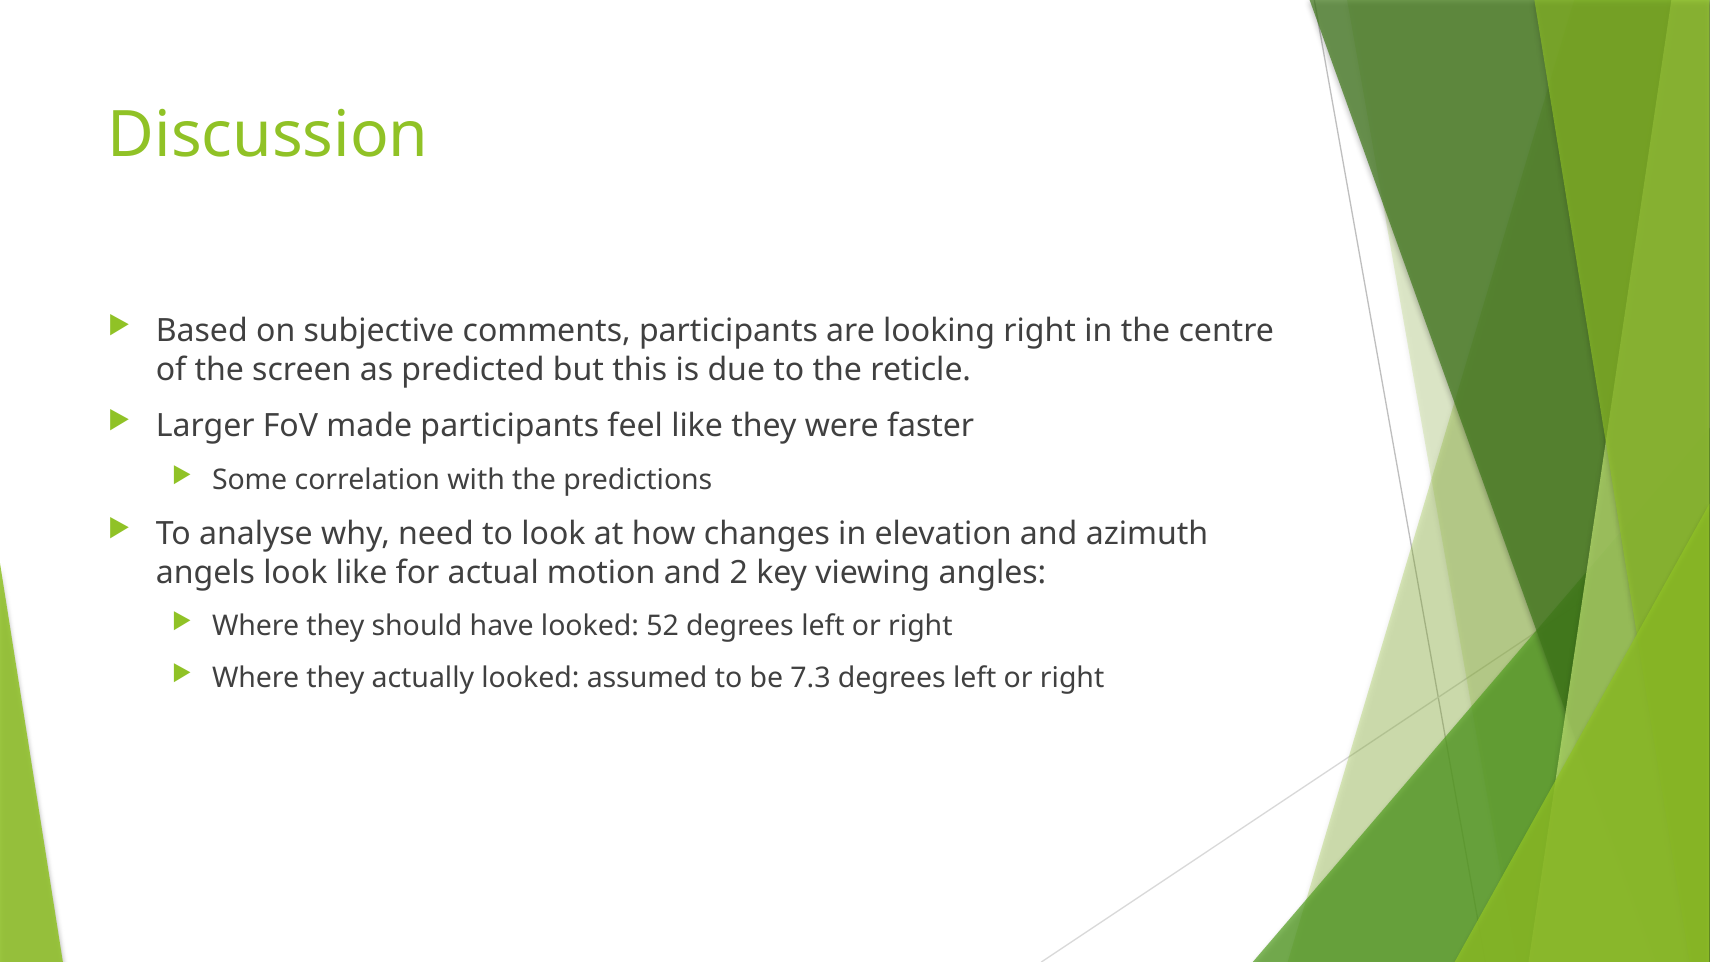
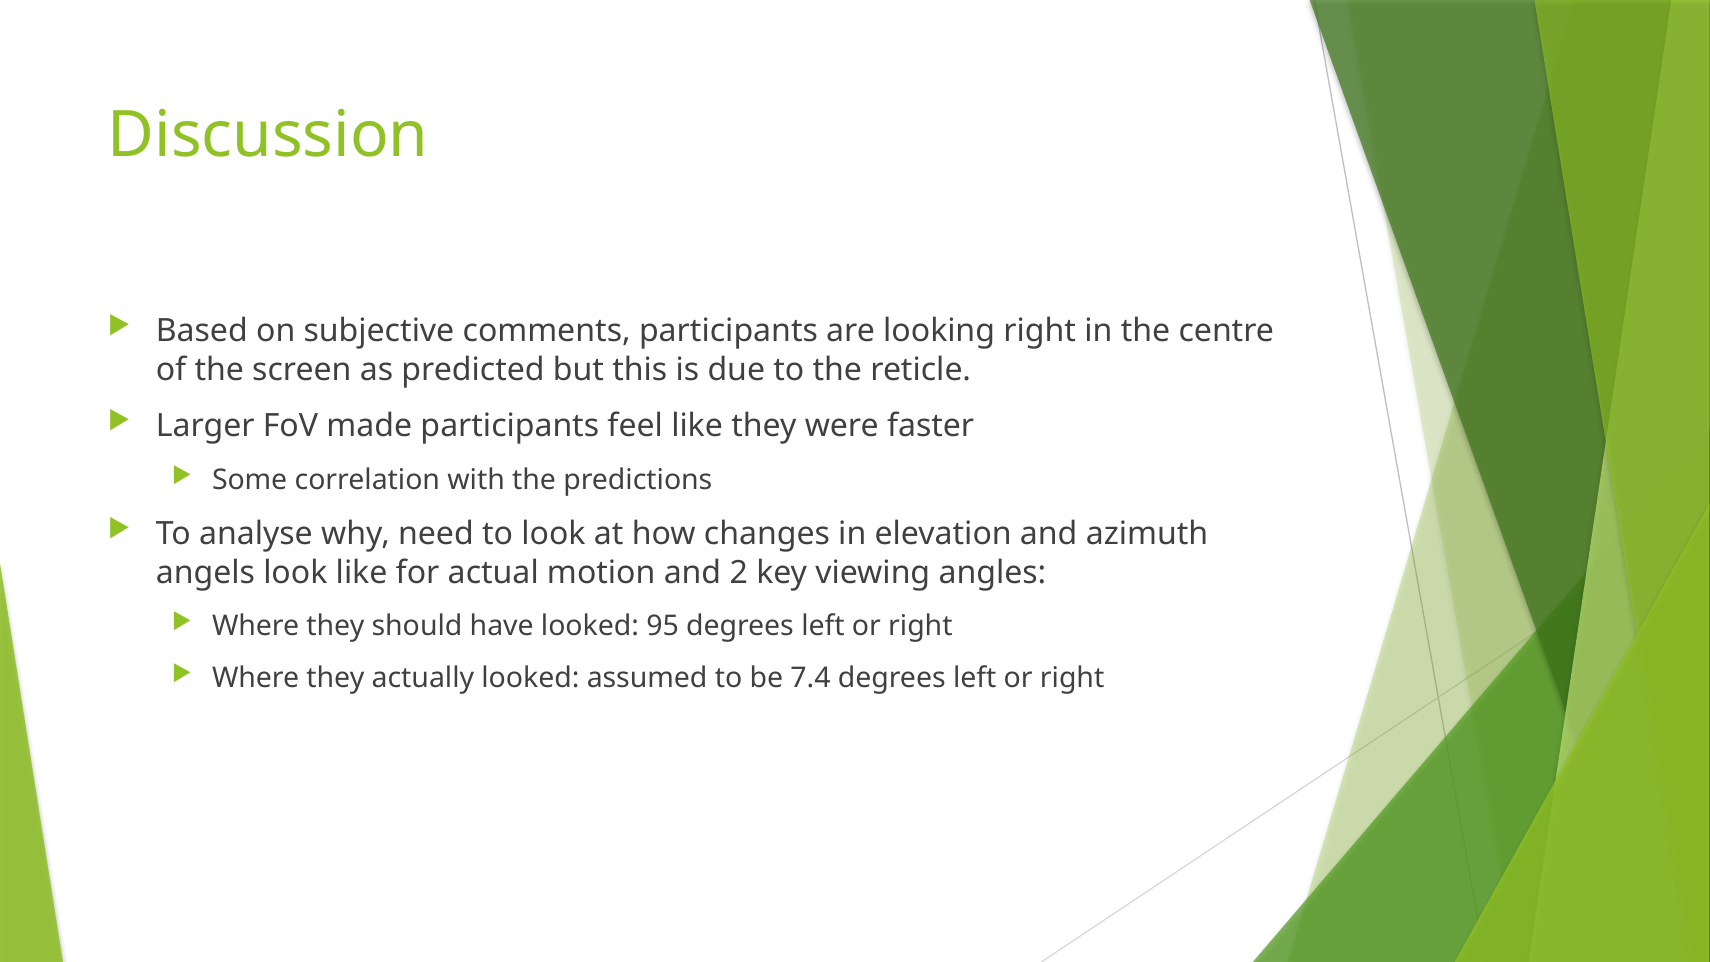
52: 52 -> 95
7.3: 7.3 -> 7.4
